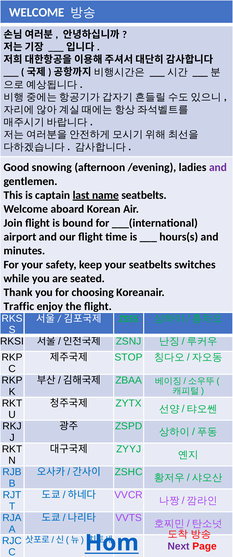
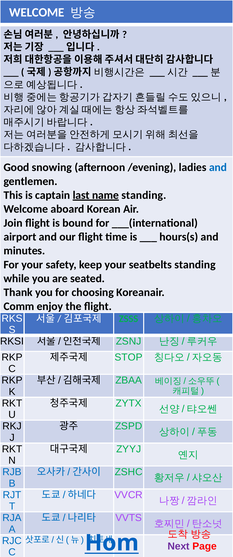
and at (218, 167) colour: purple -> blue
name seatbelts: seatbelts -> standing
seatbelts switches: switches -> standing
Traffic: Traffic -> Comm
